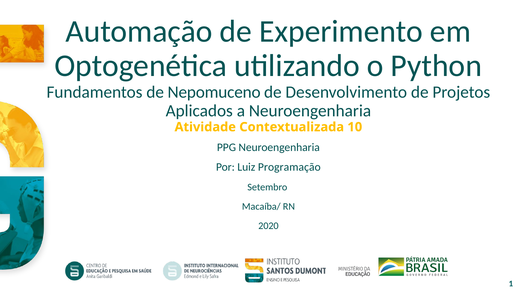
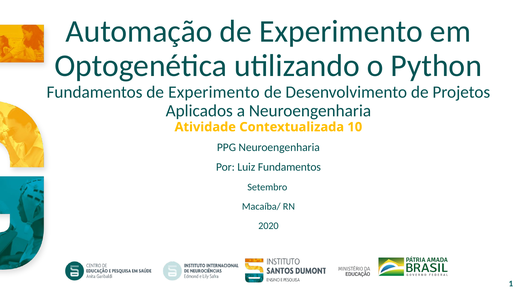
Fundamentos de Nepomuceno: Nepomuceno -> Experimento
Luiz Programação: Programação -> Fundamentos
